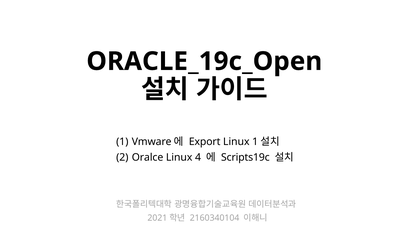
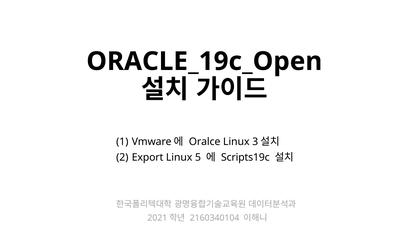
Export: Export -> Oralce
Linux 1: 1 -> 3
Oralce: Oralce -> Export
4: 4 -> 5
